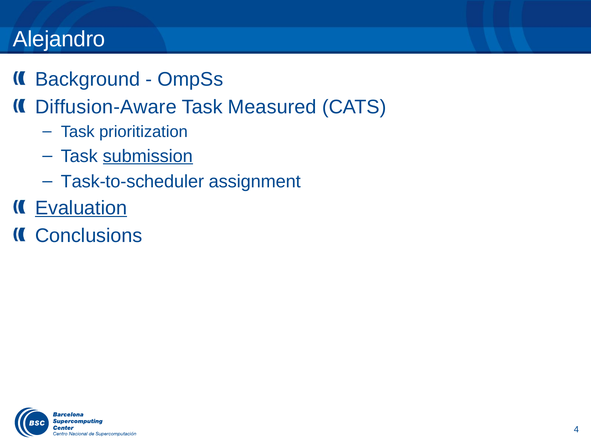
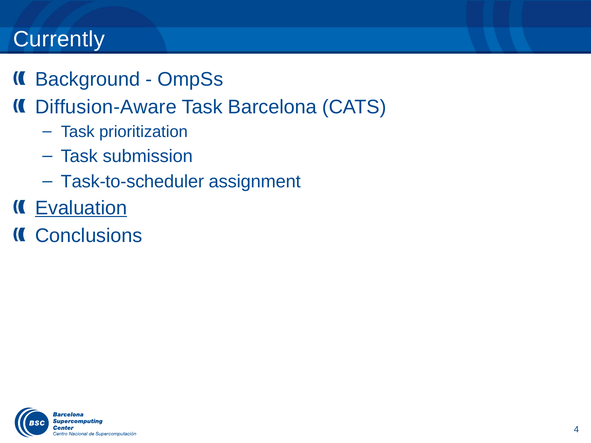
Alejandro: Alejandro -> Currently
Measured: Measured -> Barcelona
submission underline: present -> none
